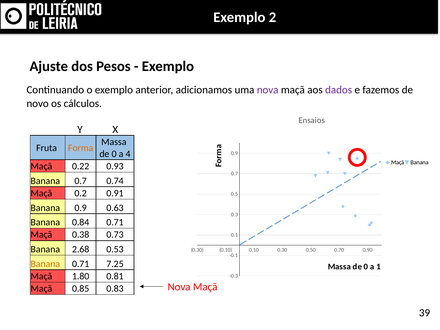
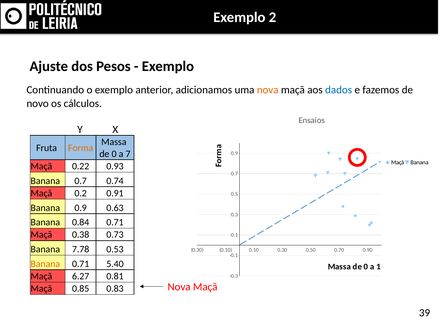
nova at (268, 90) colour: purple -> orange
dados colour: purple -> blue
4: 4 -> 7
2.68: 2.68 -> 7.78
7.25: 7.25 -> 5.40
1.80: 1.80 -> 6.27
